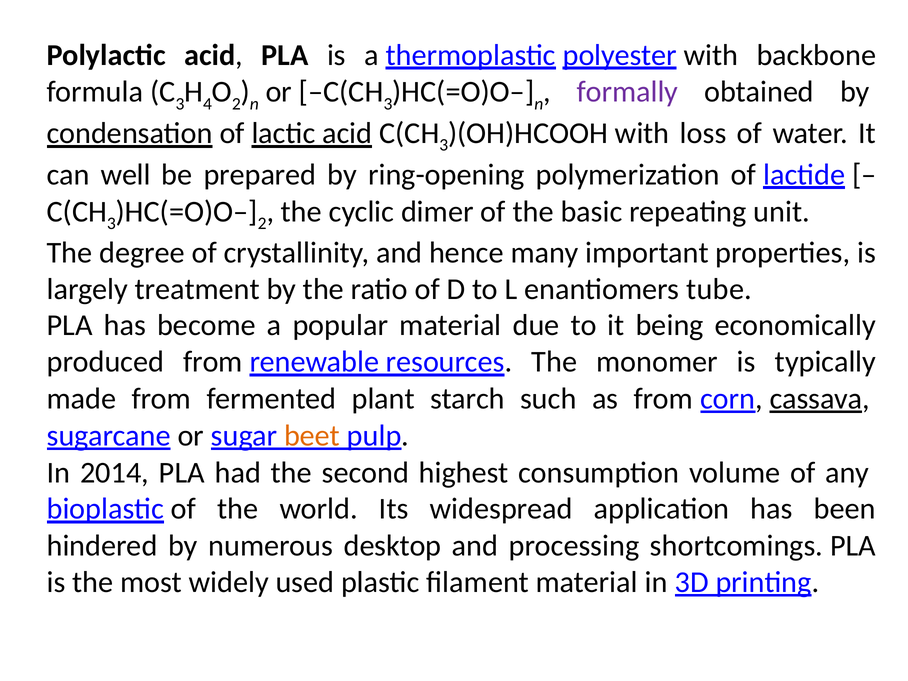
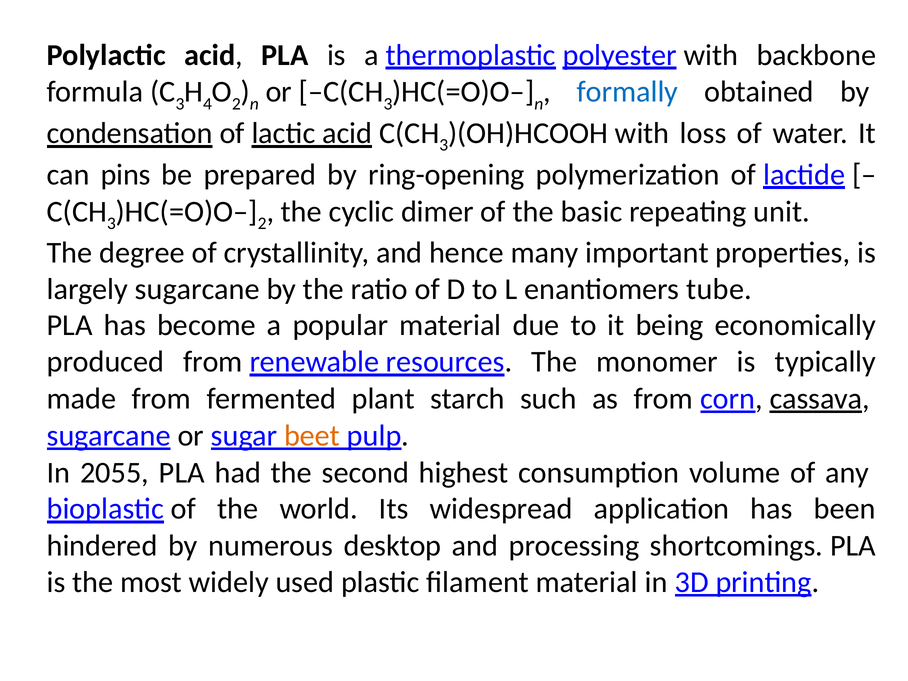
formally colour: purple -> blue
well: well -> pins
largely treatment: treatment -> sugarcane
2014: 2014 -> 2055
